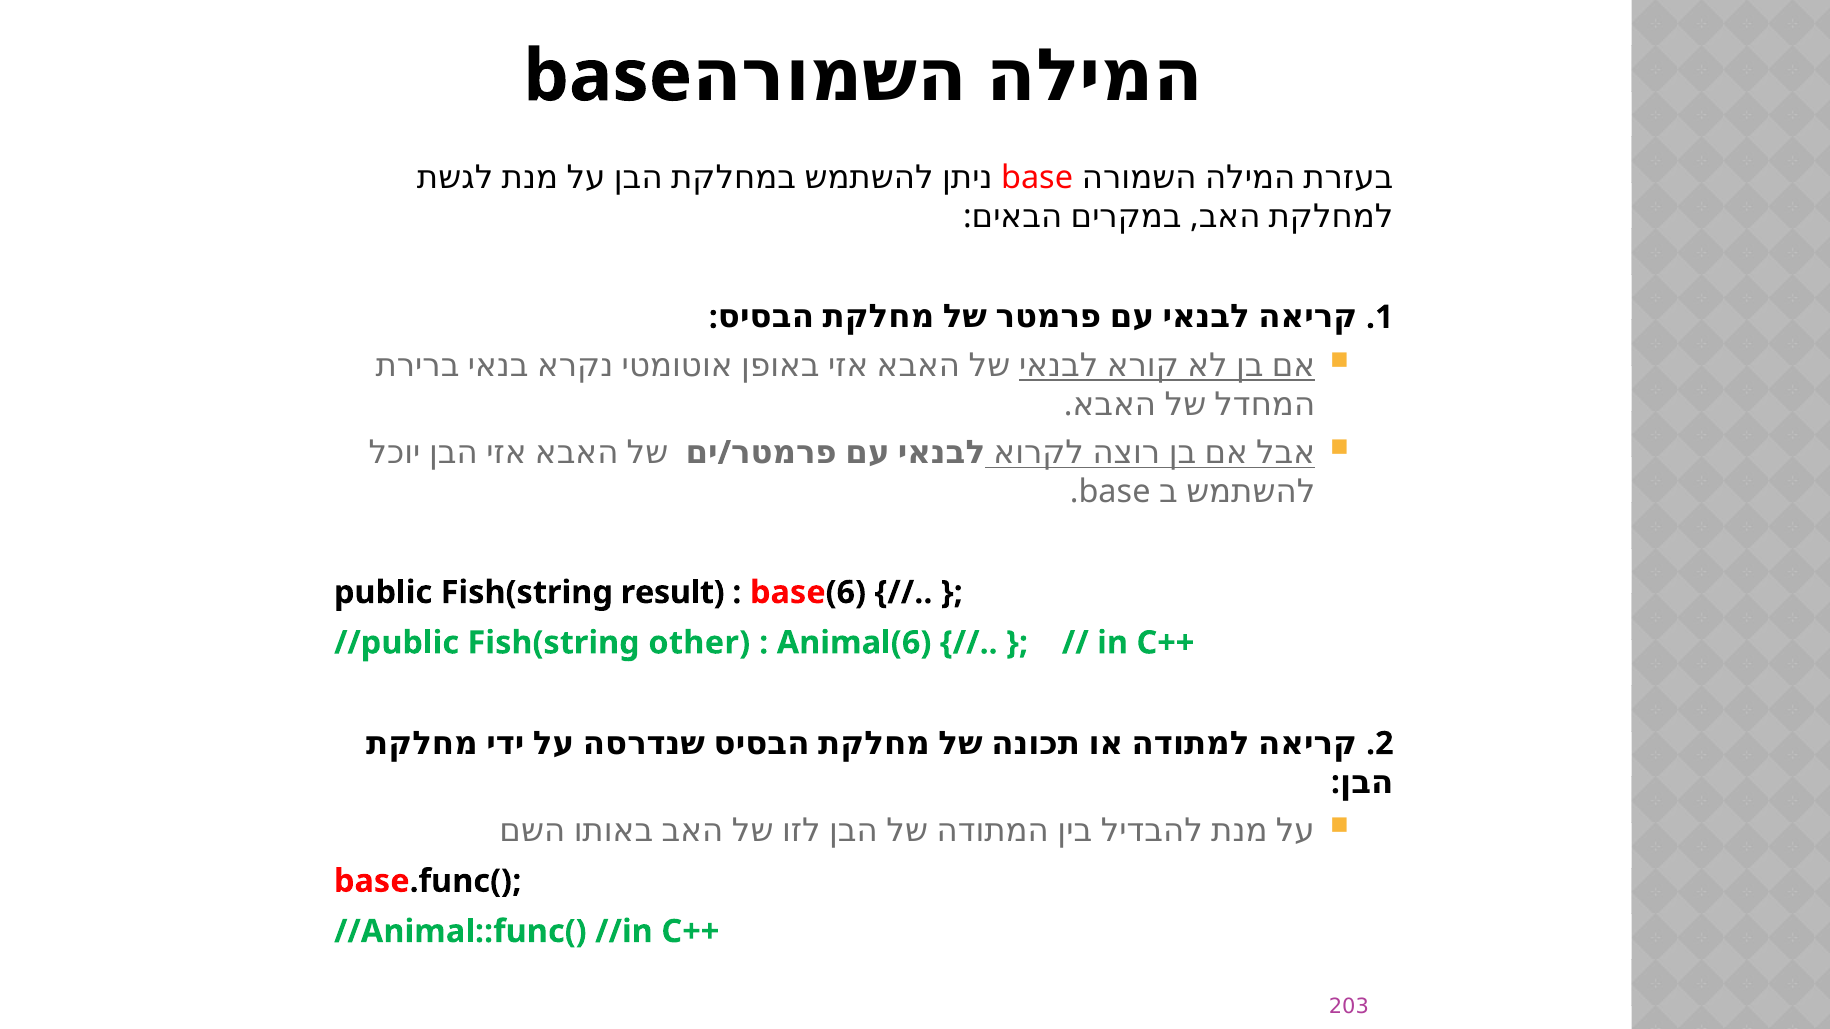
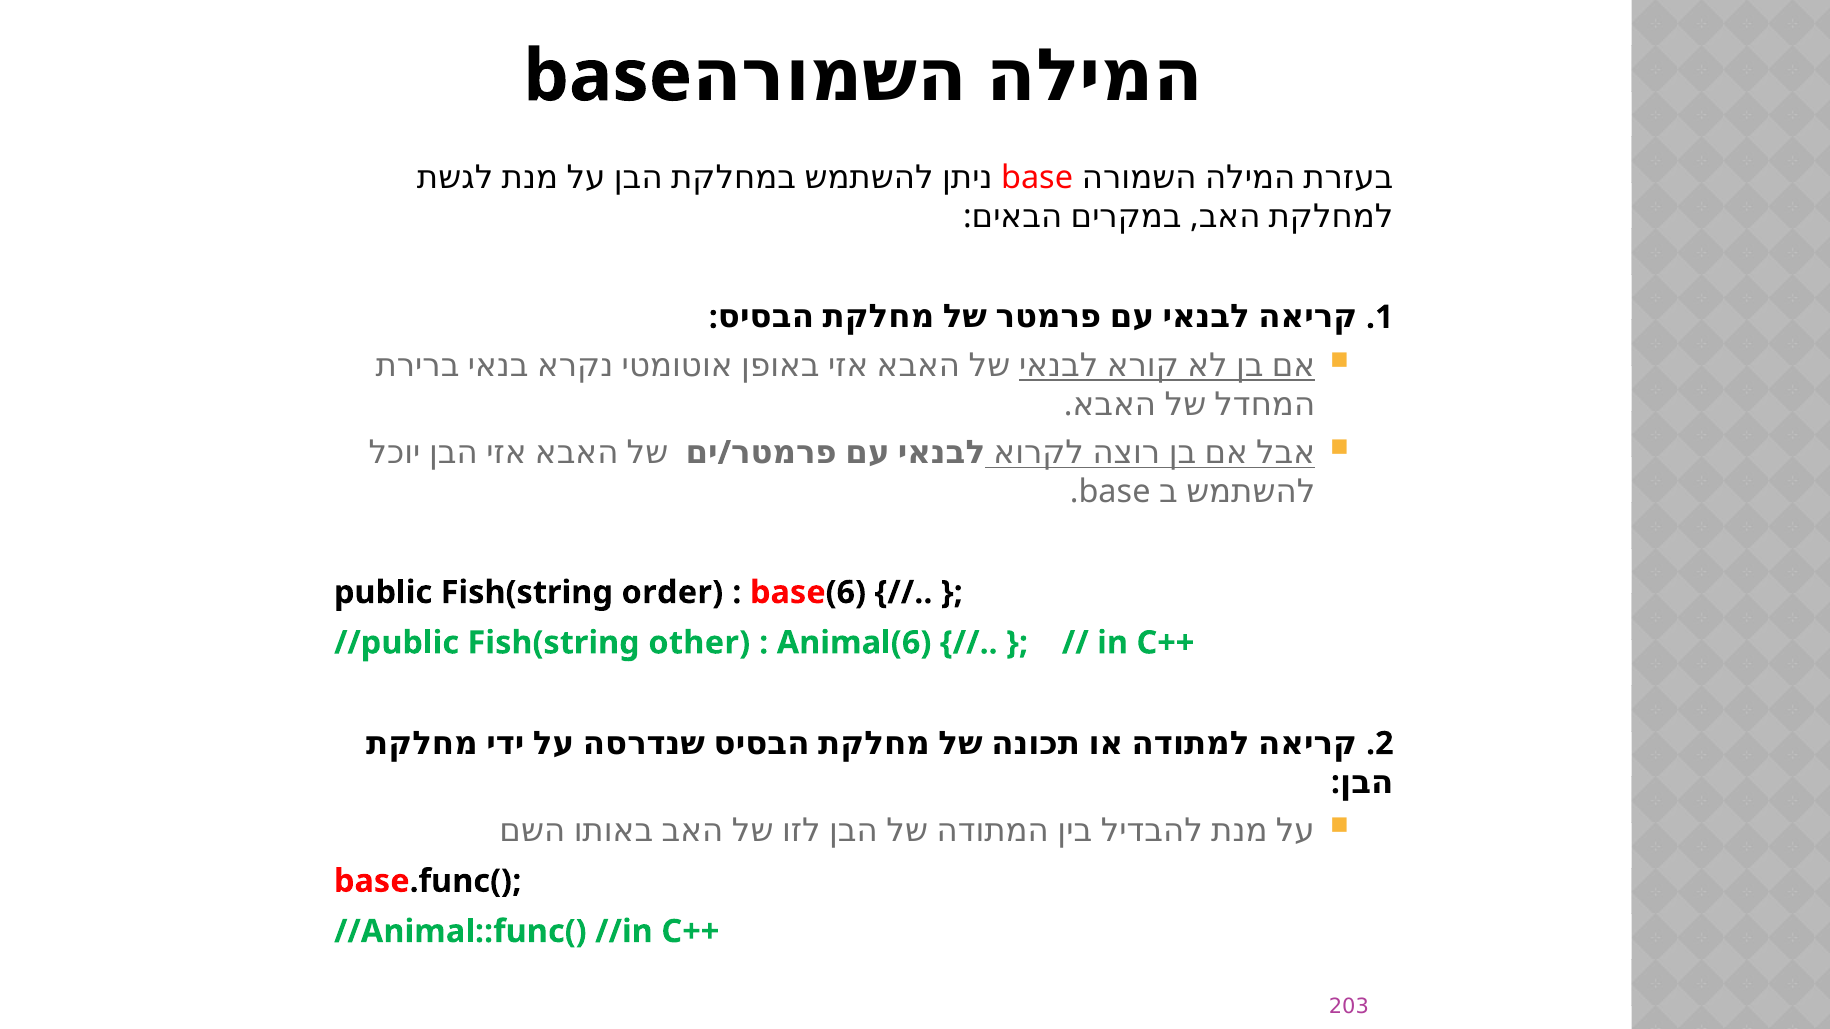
result: result -> order
